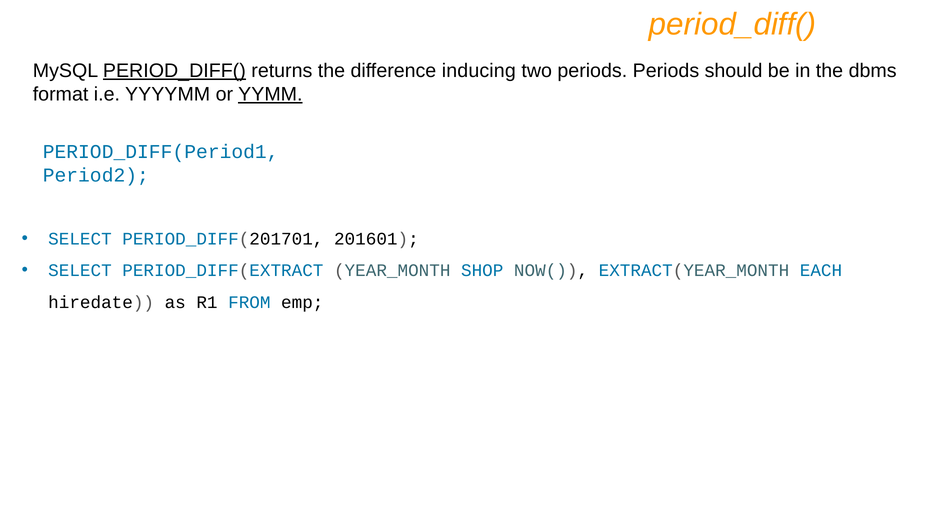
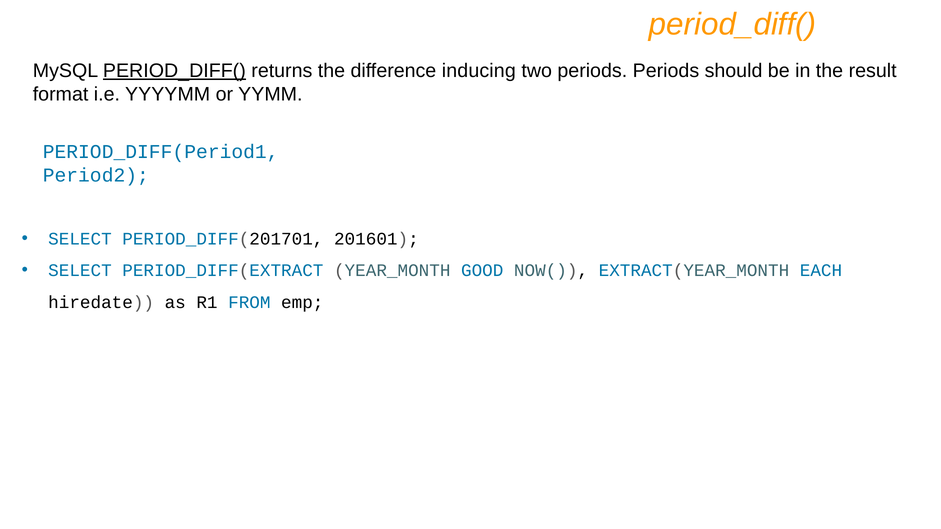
dbms: dbms -> result
YYMM underline: present -> none
SHOP: SHOP -> GOOD
